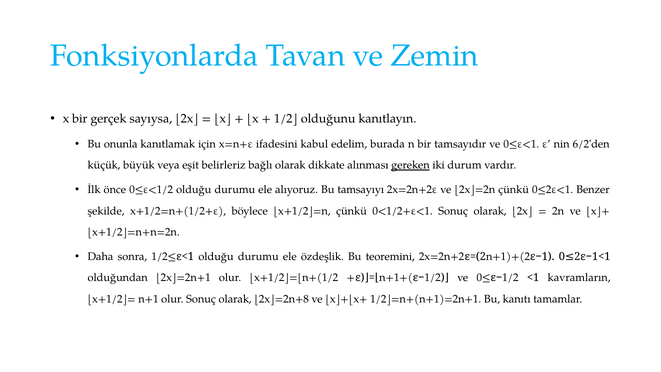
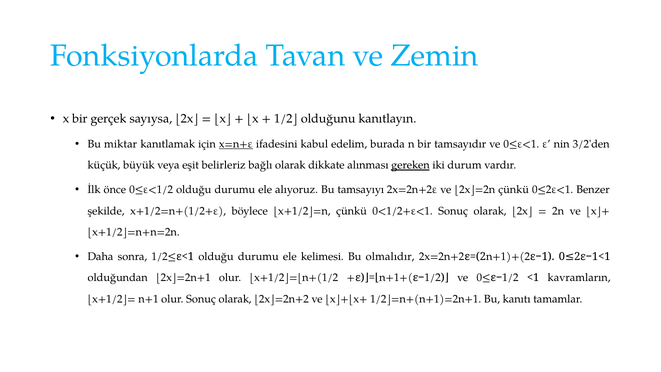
onunla: onunla -> miktar
x=n+ε underline: none -> present
6/2'den: 6/2'den -> 3/2'den
özdeşlik: özdeşlik -> kelimesi
teoremini: teoremini -> olmalıdır
⌊2x⌋=2n+8: ⌊2x⌋=2n+8 -> ⌊2x⌋=2n+2
